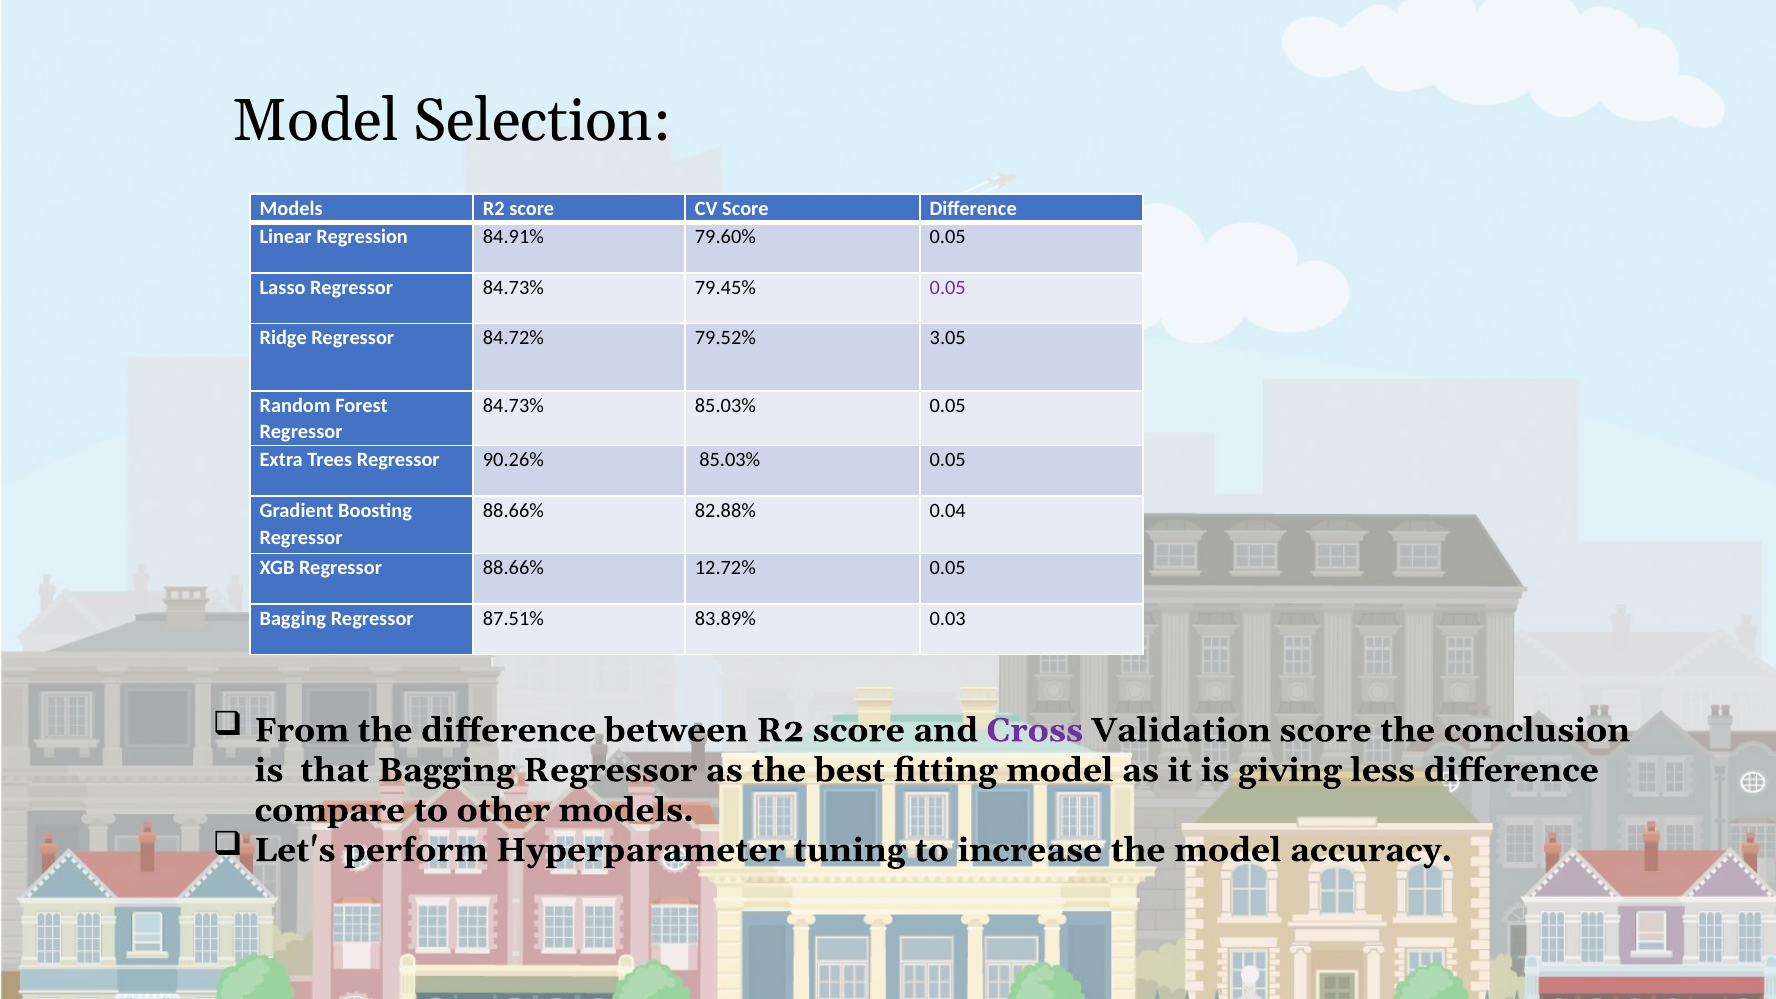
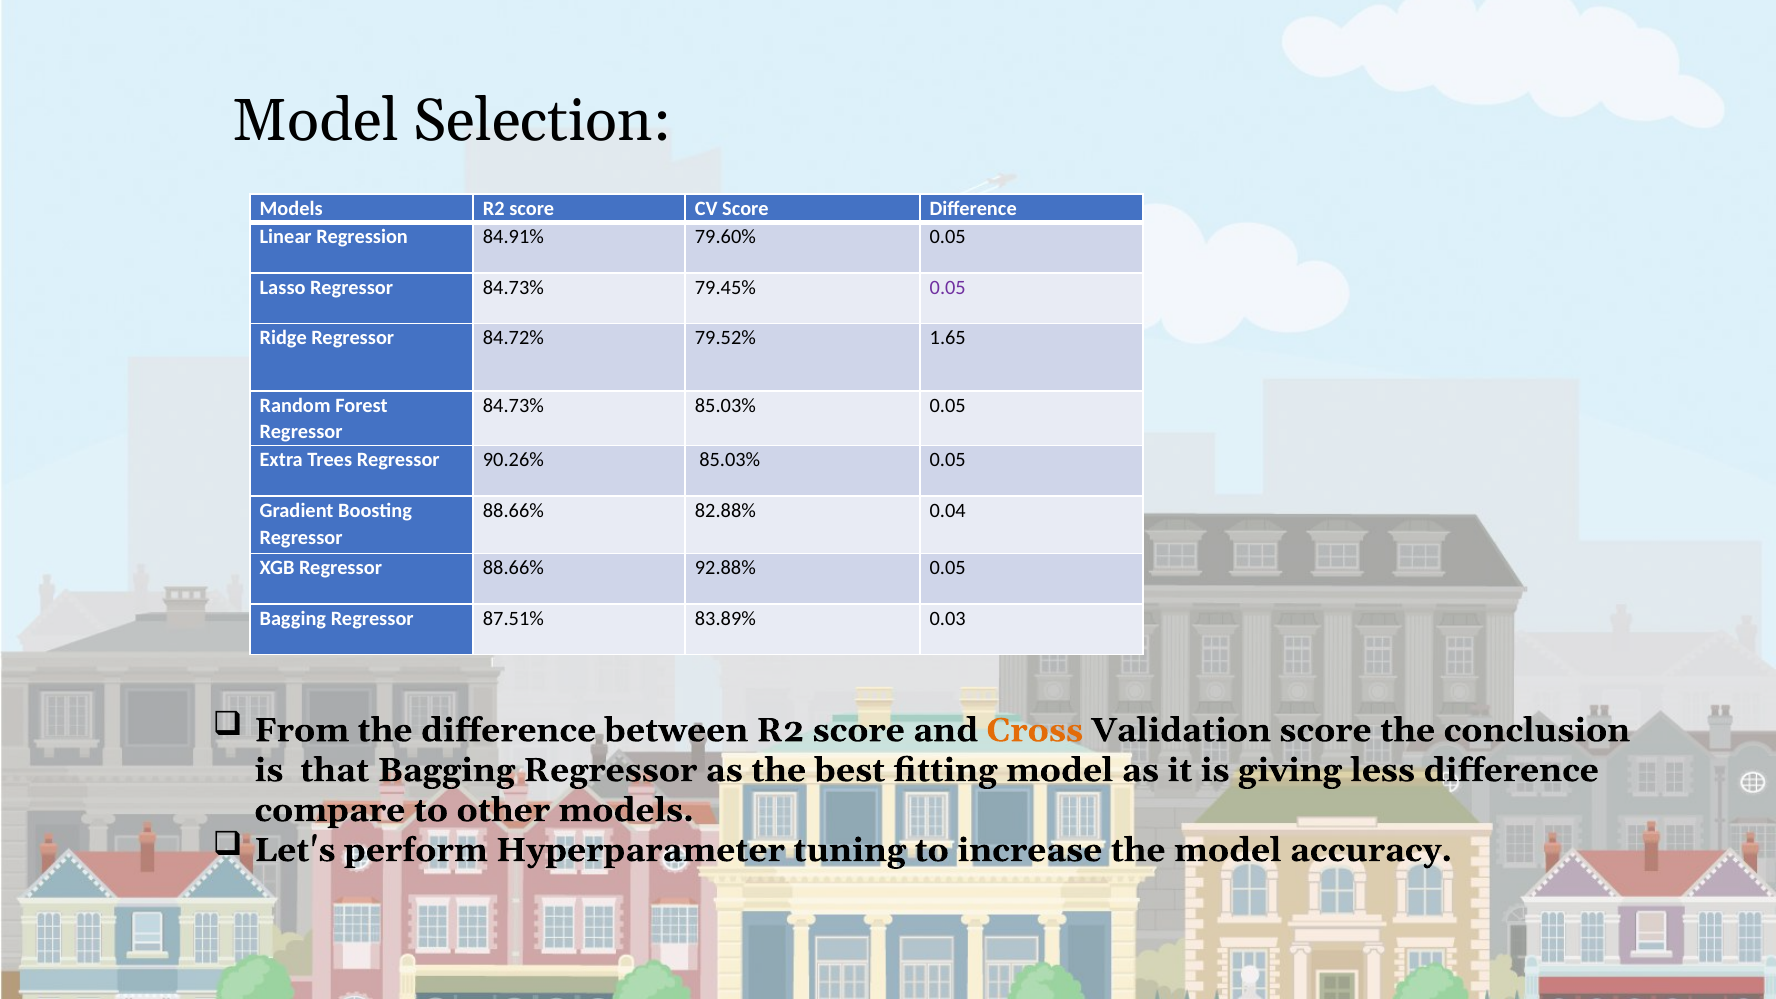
3.05: 3.05 -> 1.65
12.72%: 12.72% -> 92.88%
Cross colour: purple -> orange
